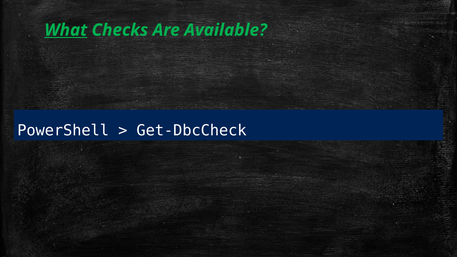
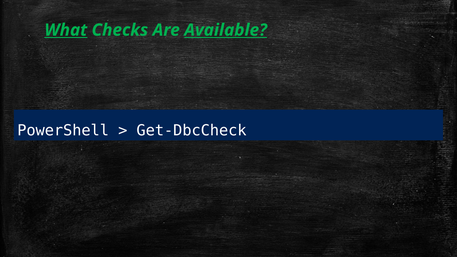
Available underline: none -> present
